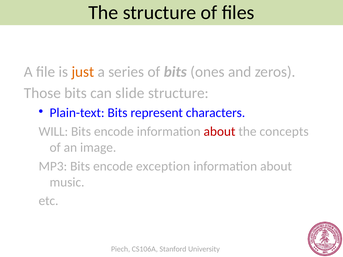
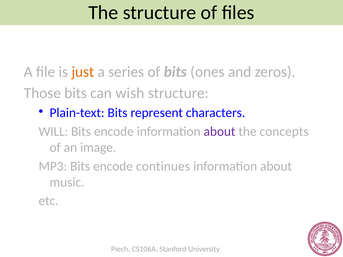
slide: slide -> wish
about at (219, 132) colour: red -> purple
exception: exception -> continues
